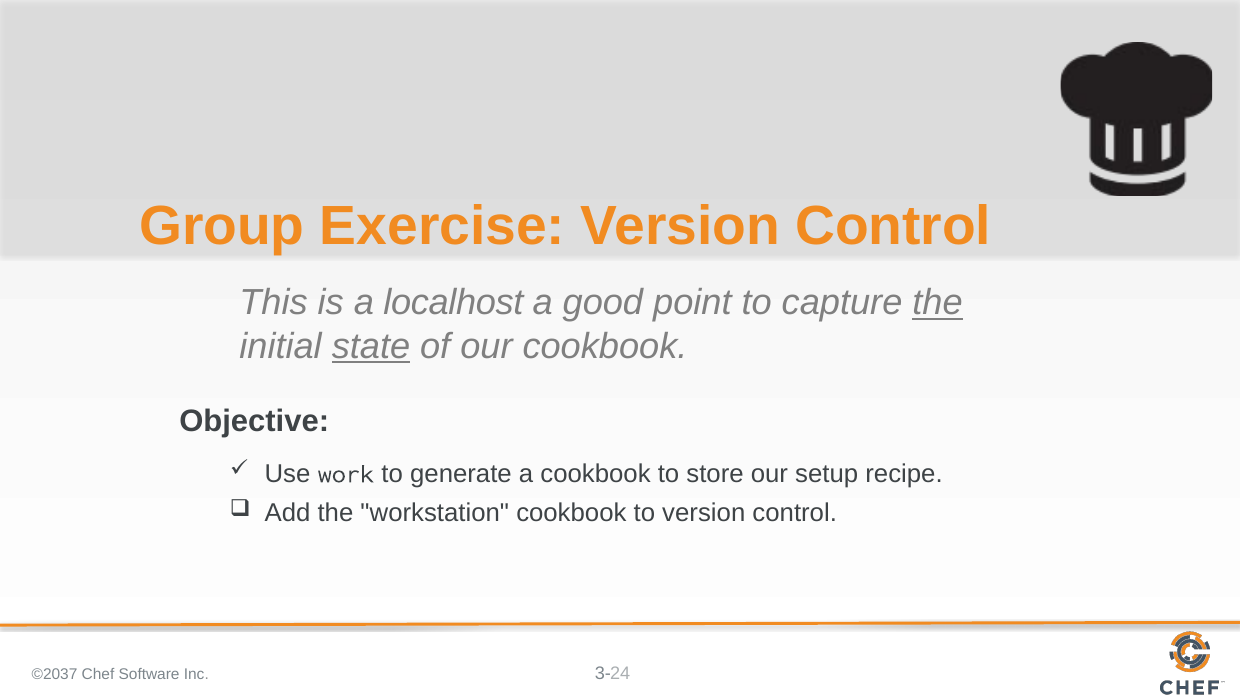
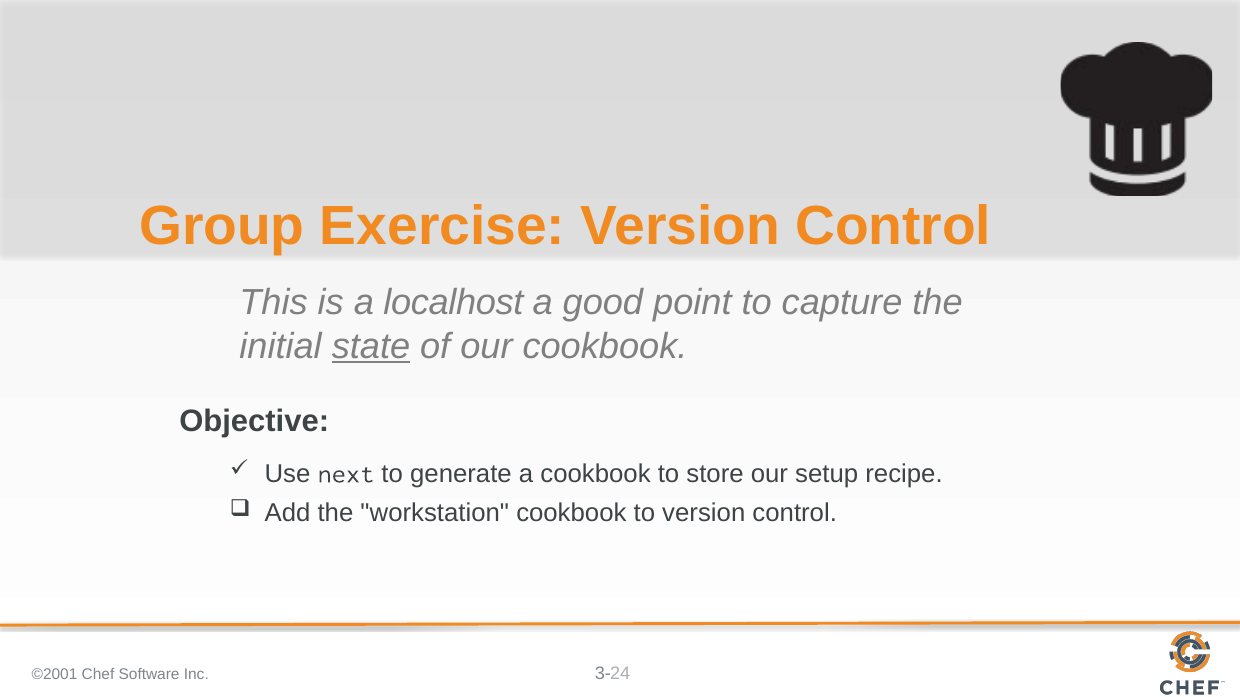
the at (938, 303) underline: present -> none
work: work -> next
©2037: ©2037 -> ©2001
